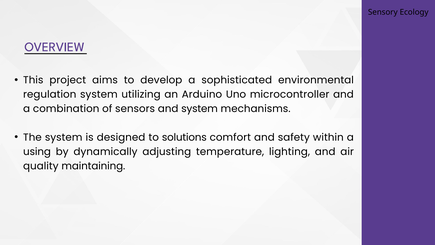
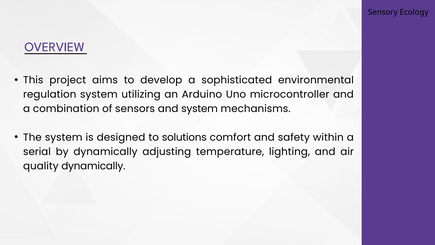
using: using -> serial
quality maintaining: maintaining -> dynamically
